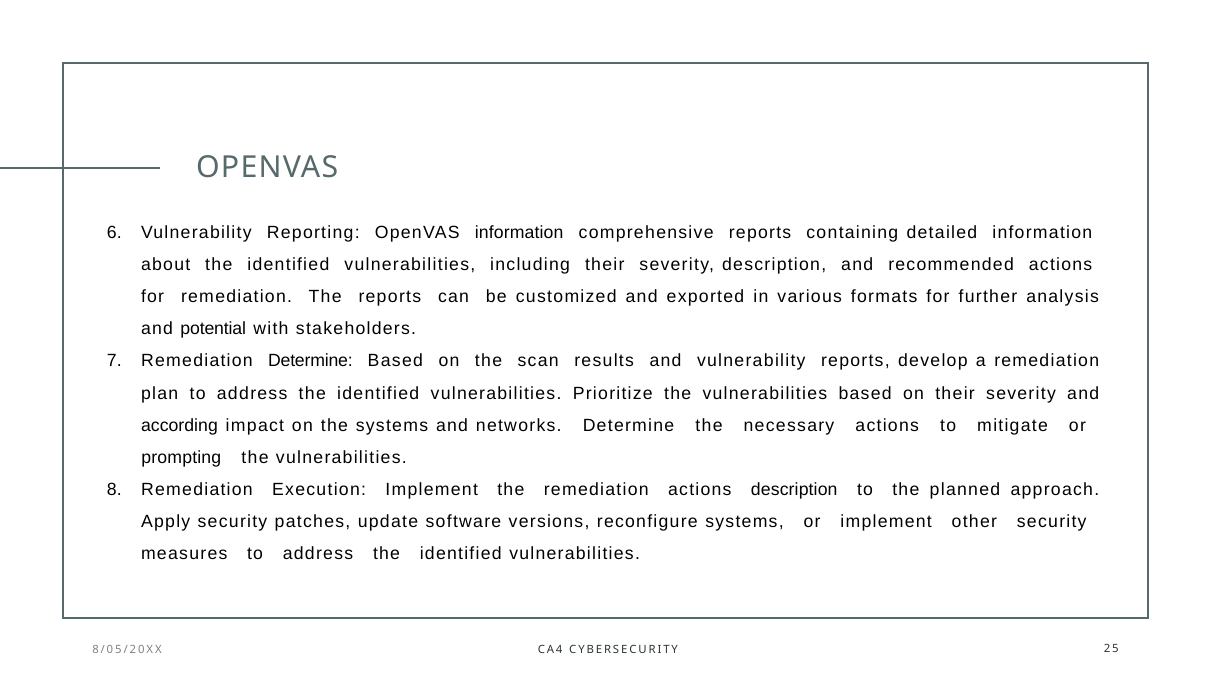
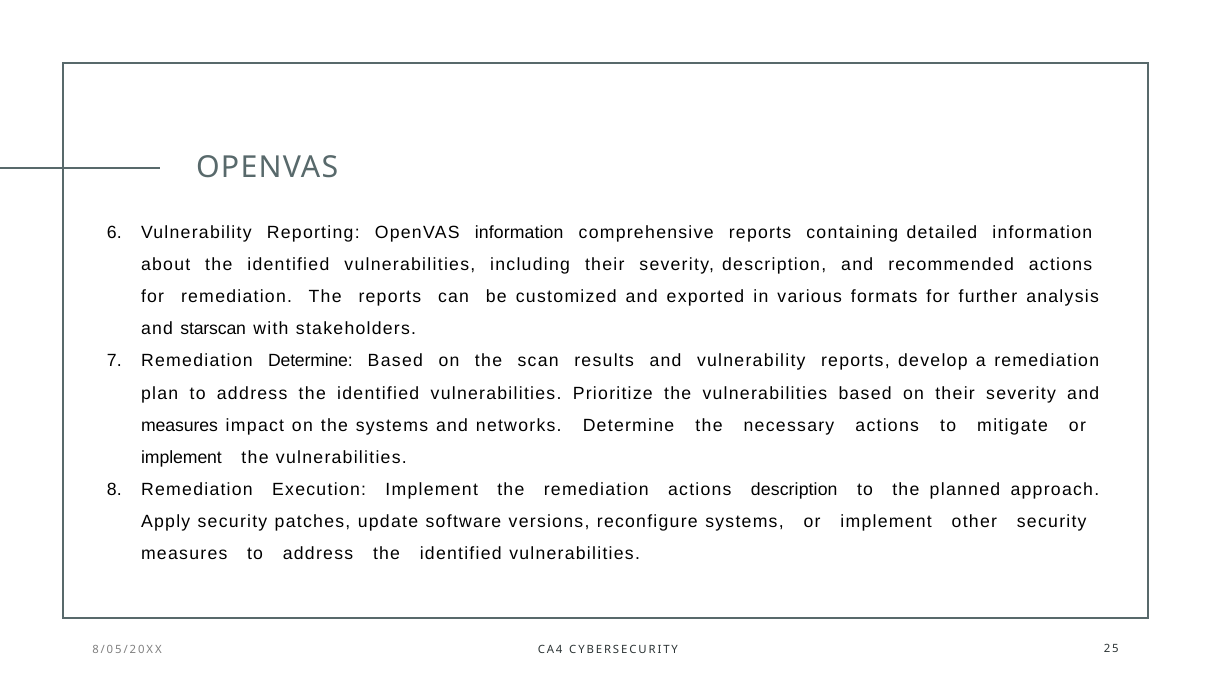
potential: potential -> starscan
according at (179, 426): according -> measures
prompting at (181, 458): prompting -> implement
